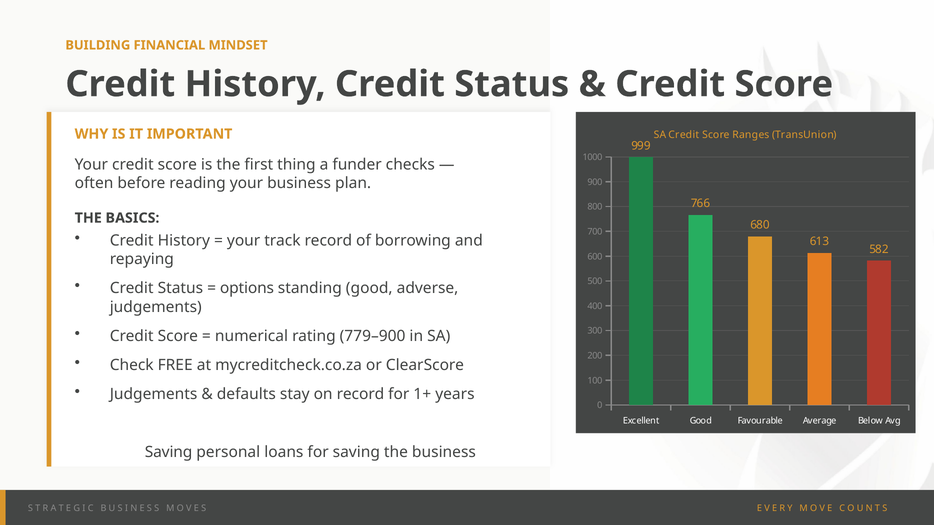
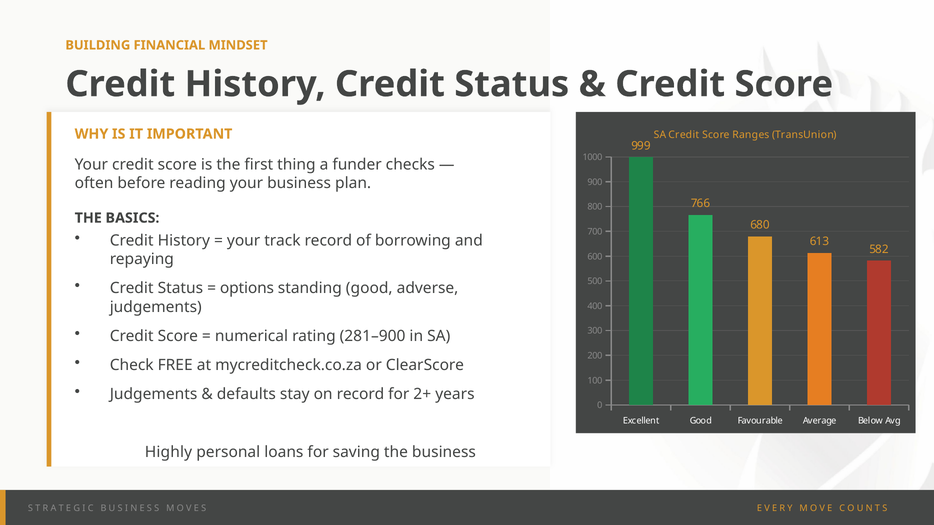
779–900: 779–900 -> 281–900
1+: 1+ -> 2+
Saving at (169, 452): Saving -> Highly
